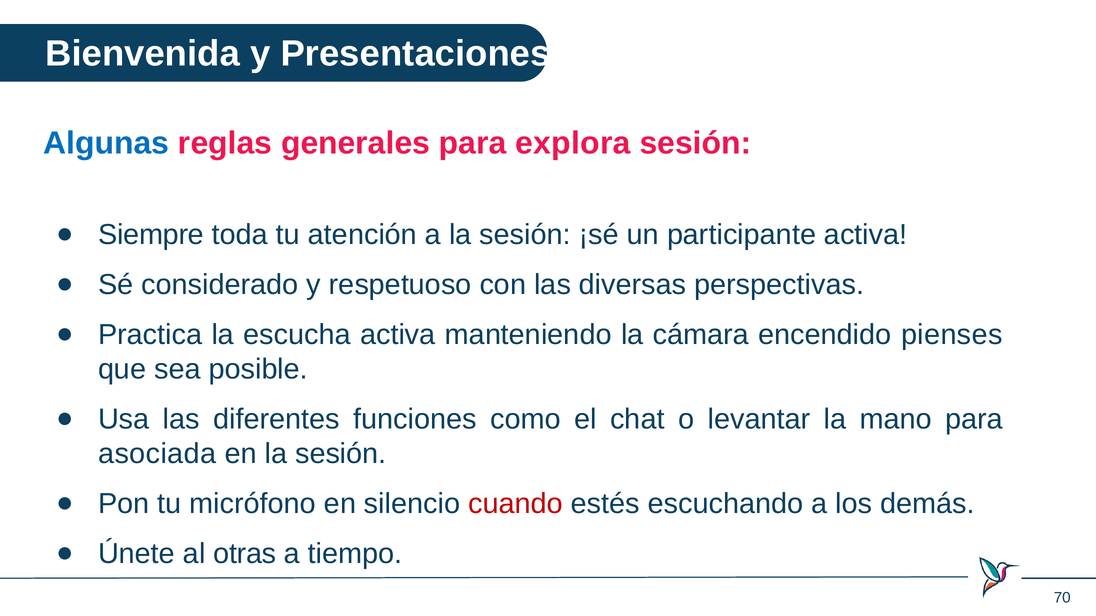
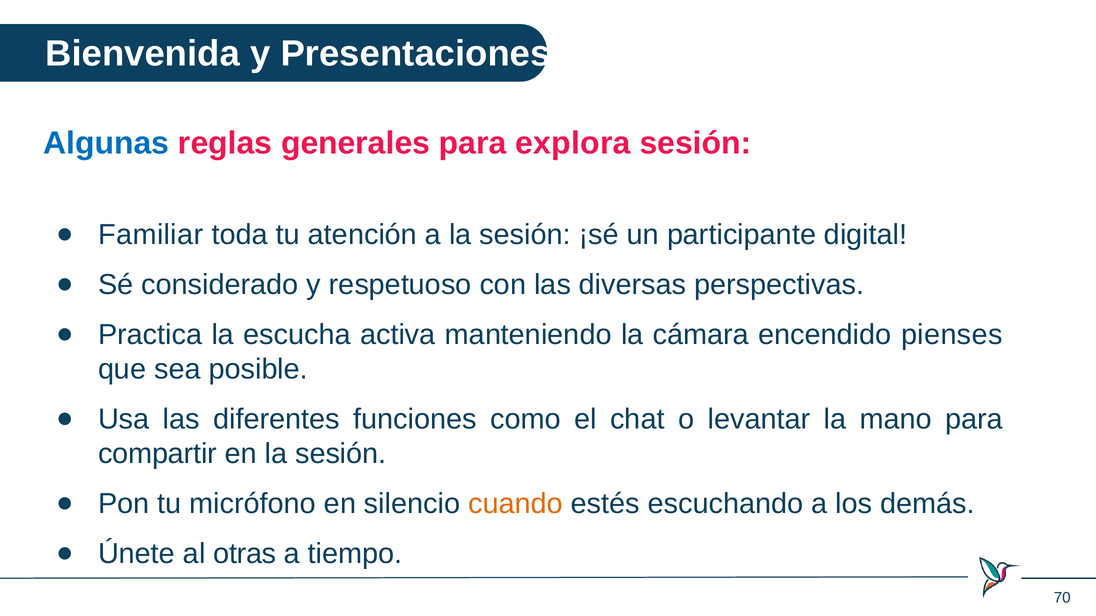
Siempre: Siempre -> Familiar
participante activa: activa -> digital
asociada: asociada -> compartir
cuando colour: red -> orange
